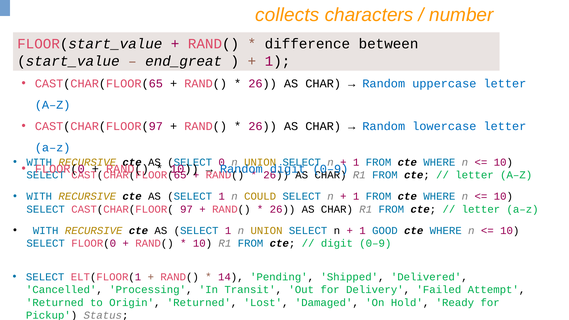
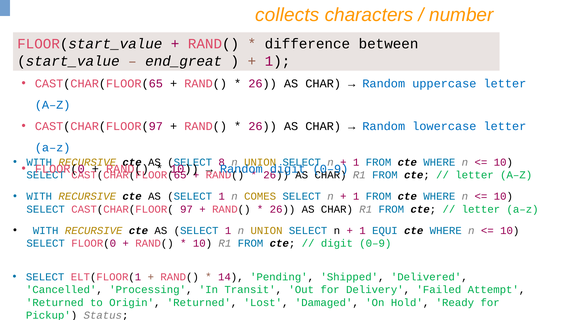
0: 0 -> 8
COULD: COULD -> COMES
GOOD: GOOD -> EQUI
